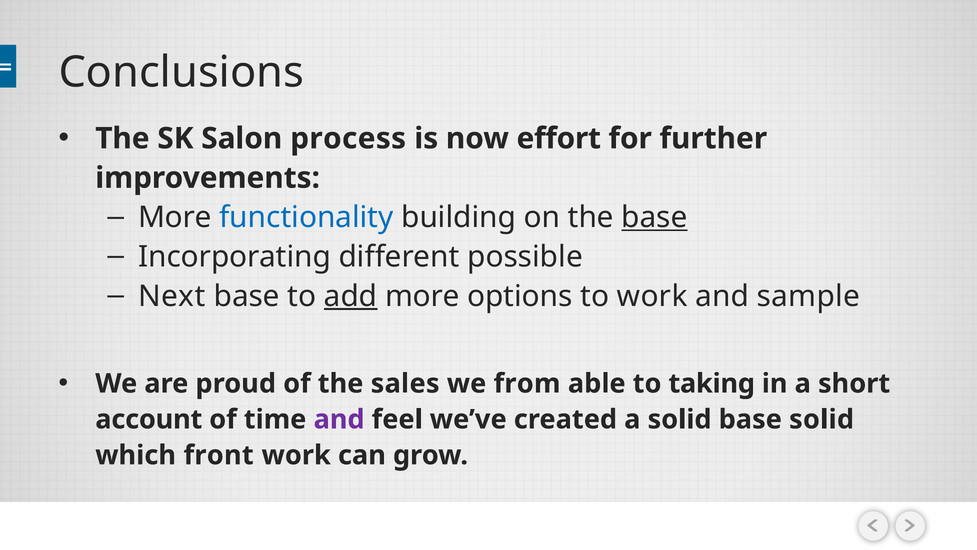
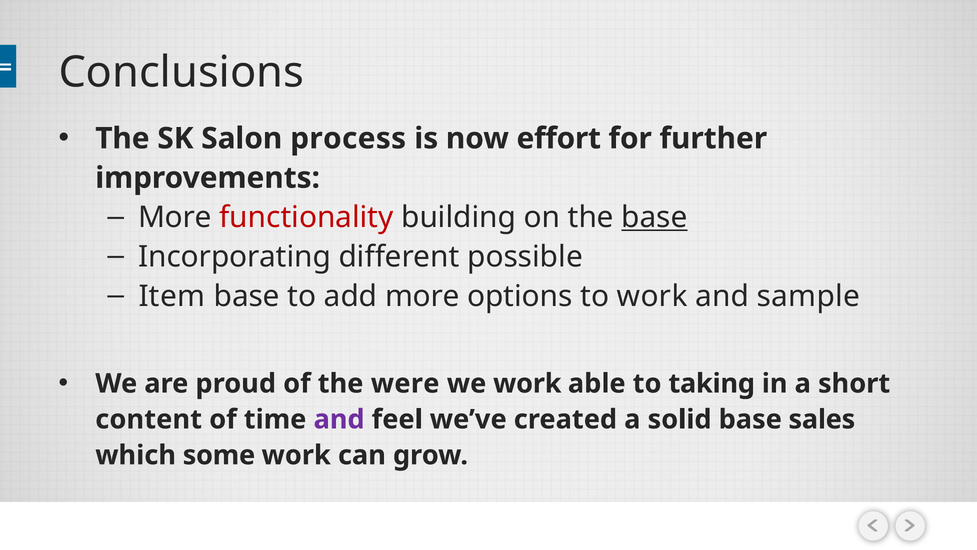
functionality colour: blue -> red
Next: Next -> Item
add underline: present -> none
sales: sales -> were
we from: from -> work
account: account -> content
base solid: solid -> sales
front: front -> some
